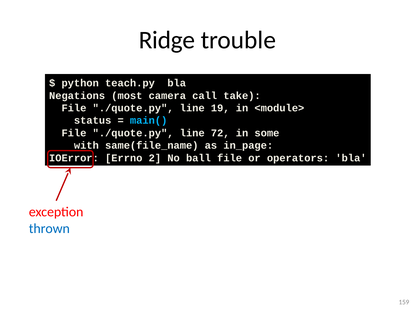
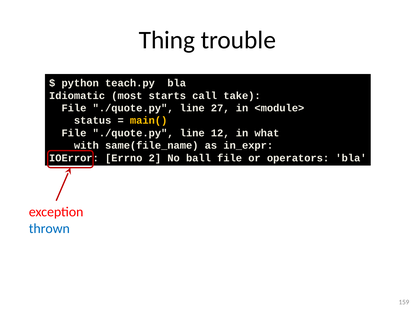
Ridge: Ridge -> Thing
Negations: Negations -> Idiomatic
camera: camera -> starts
19: 19 -> 27
main( colour: light blue -> yellow
72: 72 -> 12
some: some -> what
in_page: in_page -> in_expr
